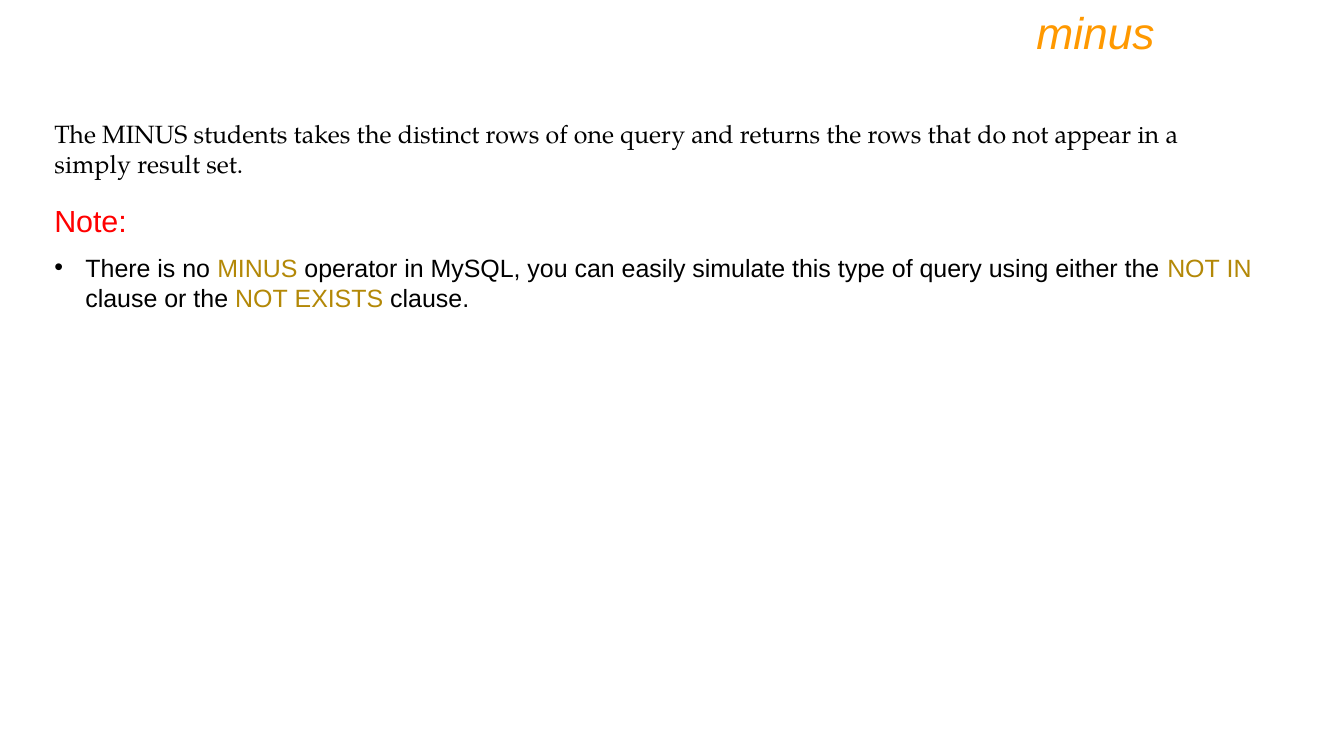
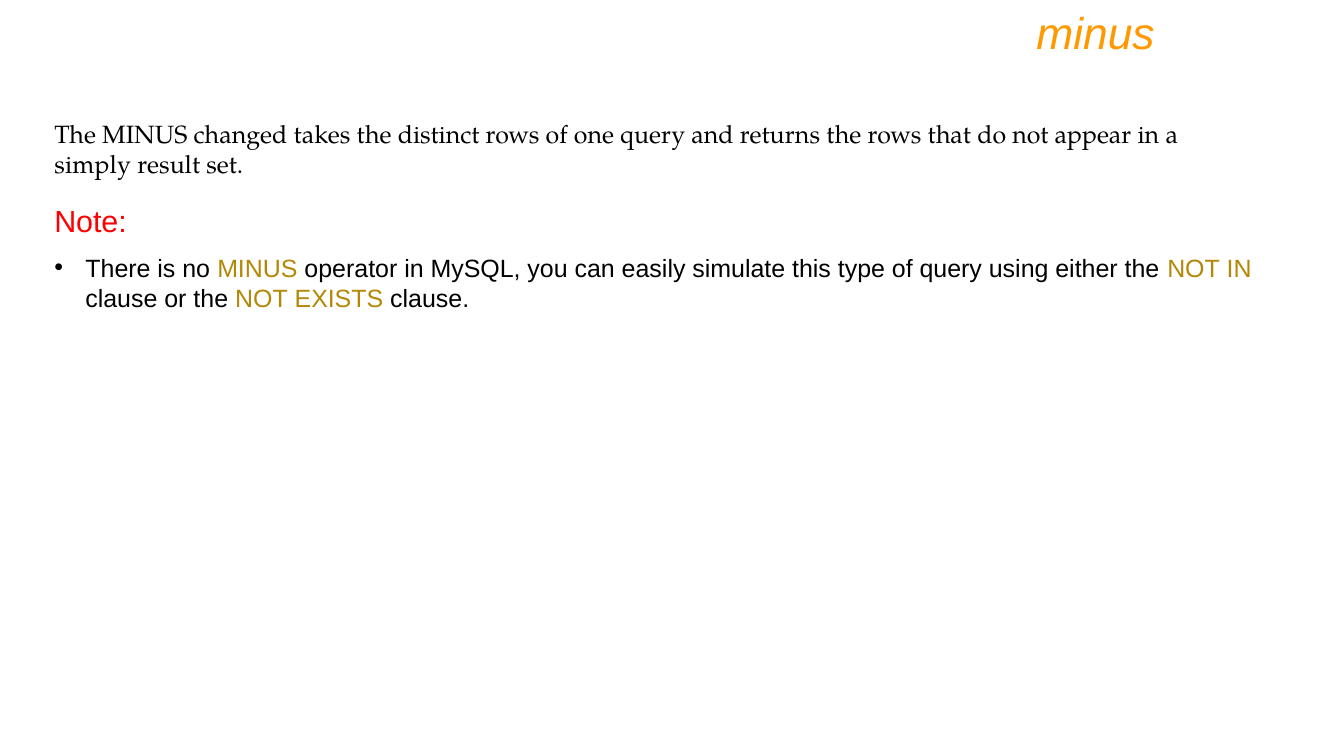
students: students -> changed
